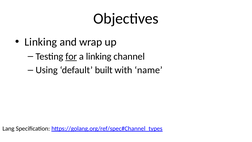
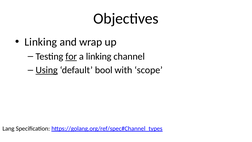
Using underline: none -> present
built: built -> bool
name: name -> scope
